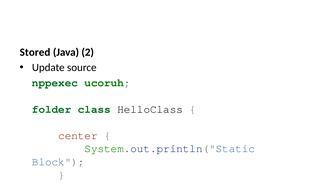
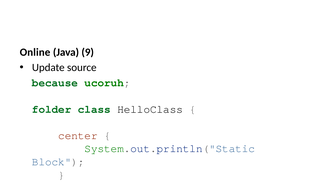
Stored: Stored -> Online
2: 2 -> 9
nppexec: nppexec -> because
